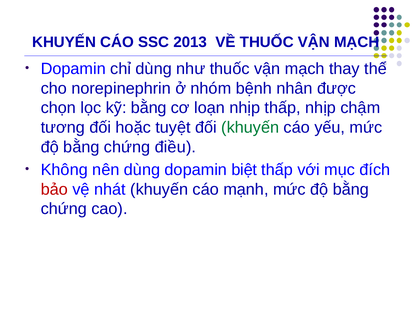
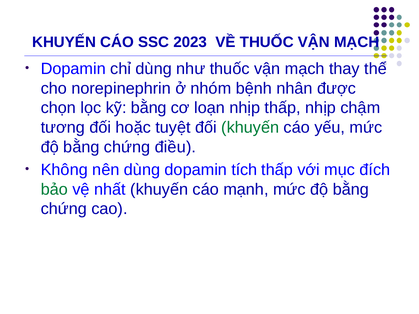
2013: 2013 -> 2023
biệt: biệt -> tích
bảo colour: red -> green
nhát: nhát -> nhất
